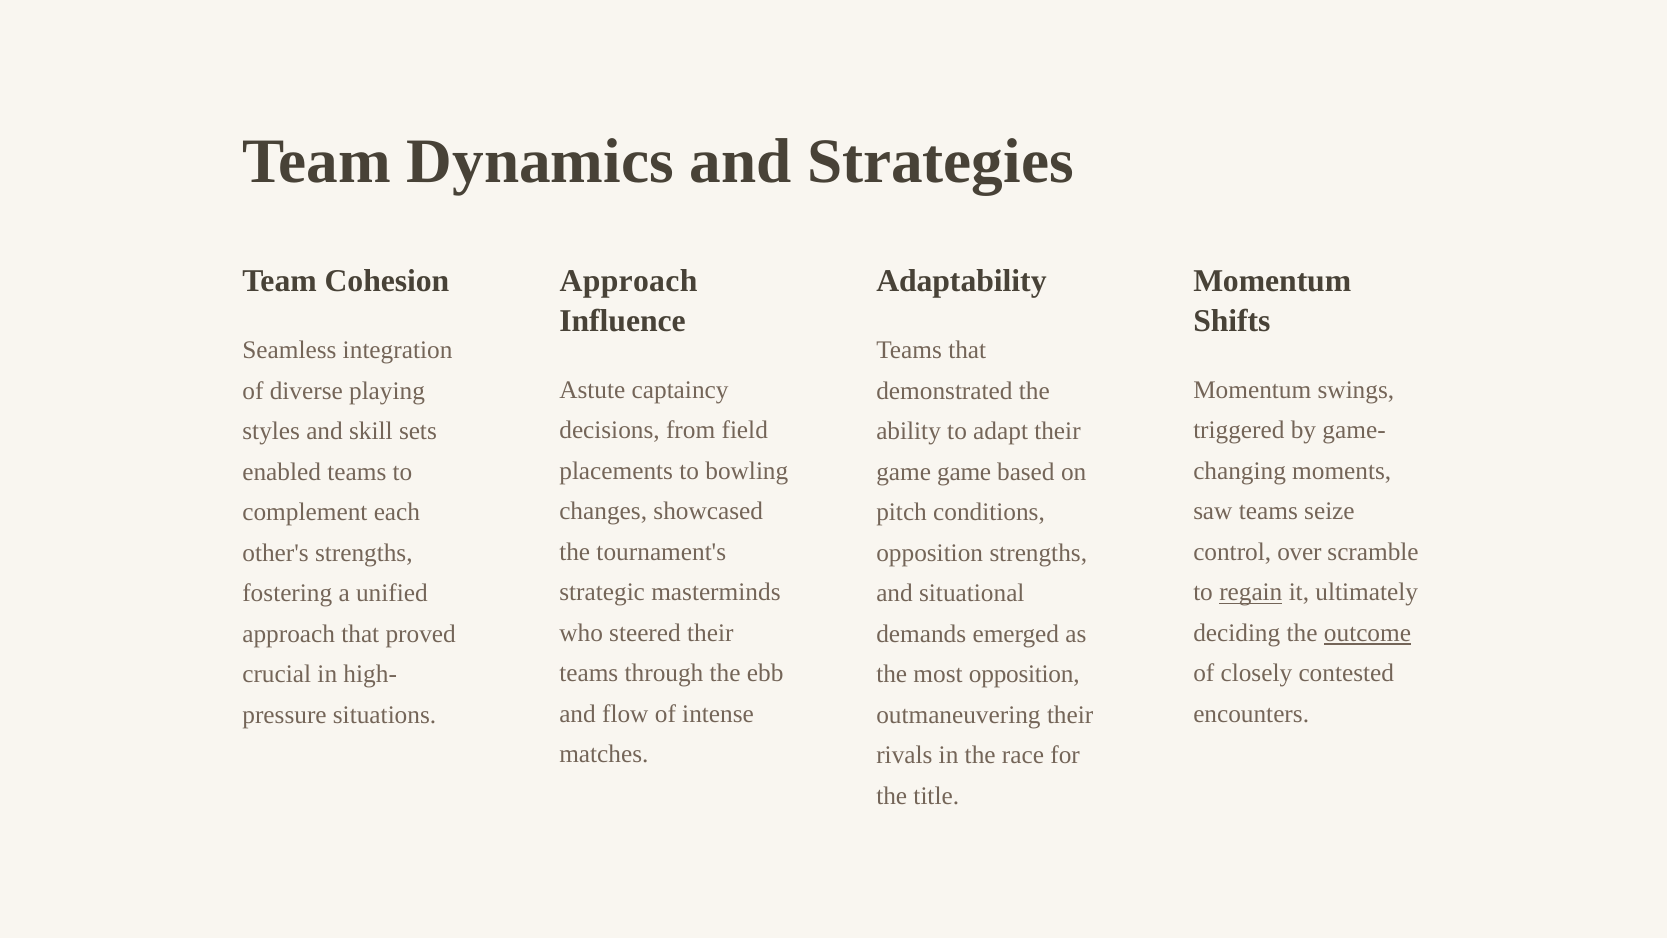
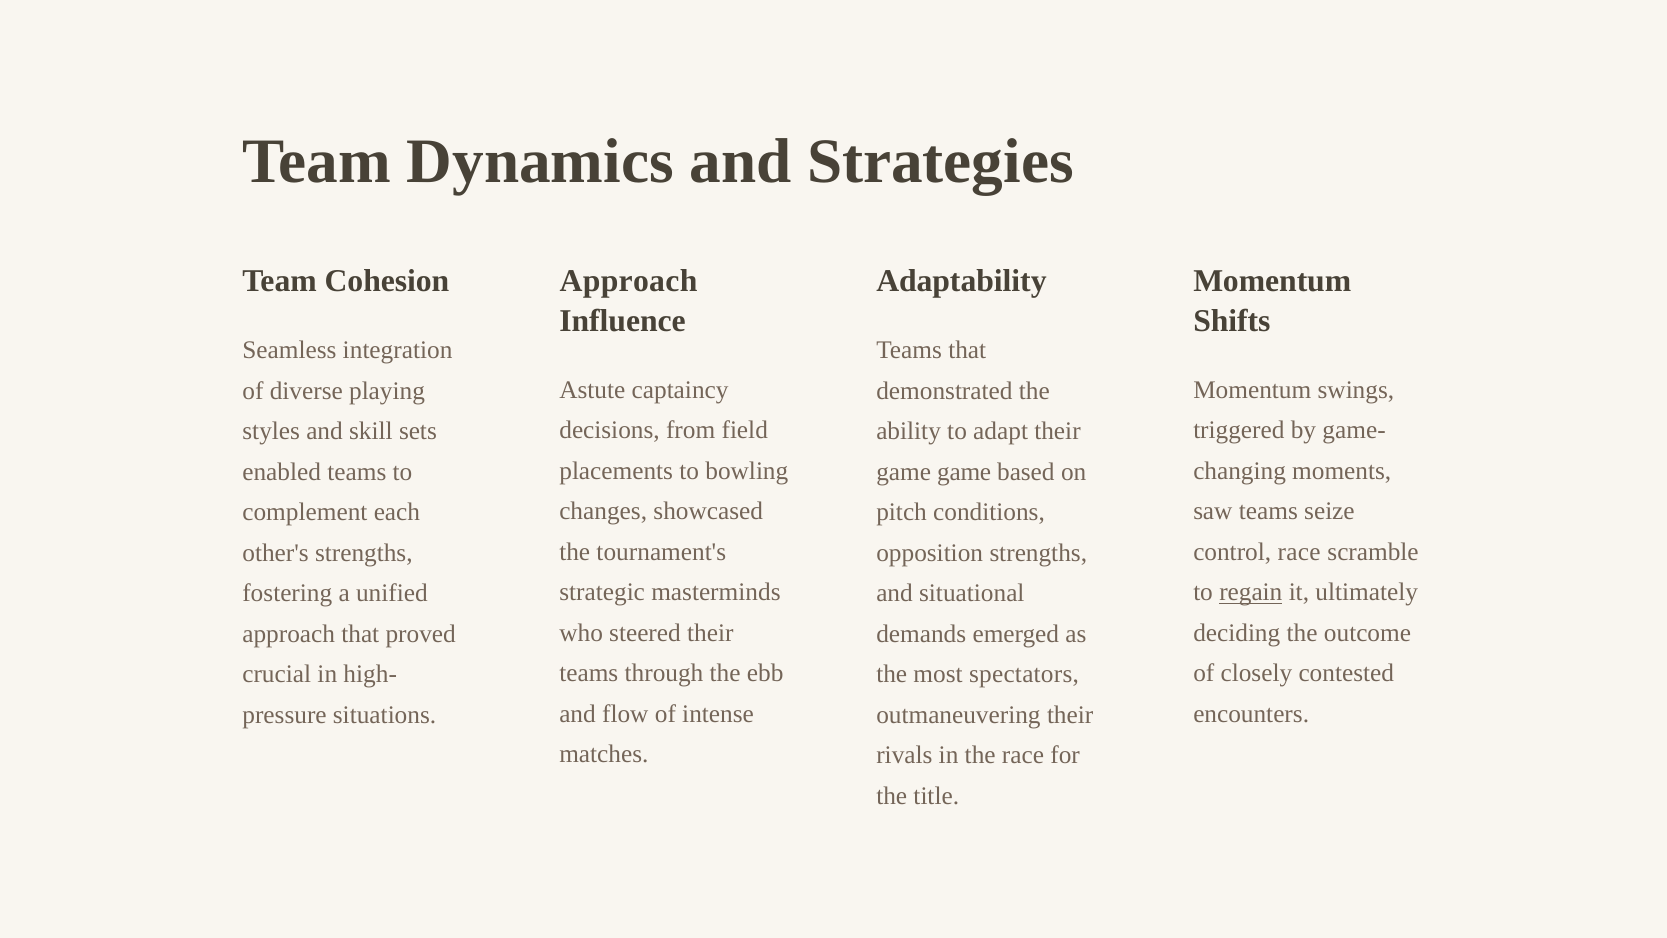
control over: over -> race
outcome underline: present -> none
most opposition: opposition -> spectators
